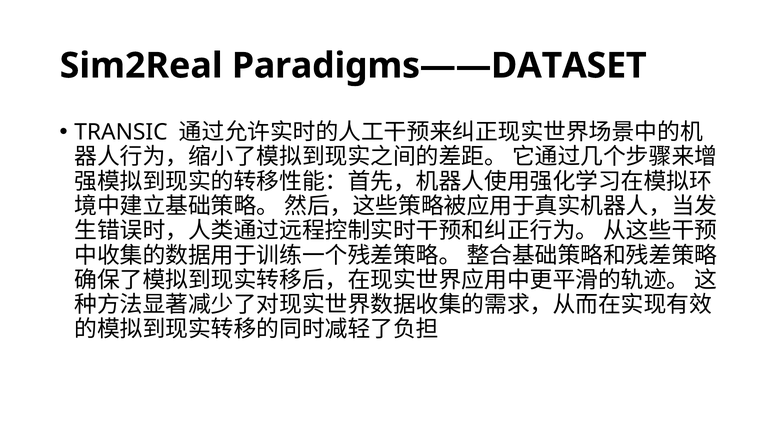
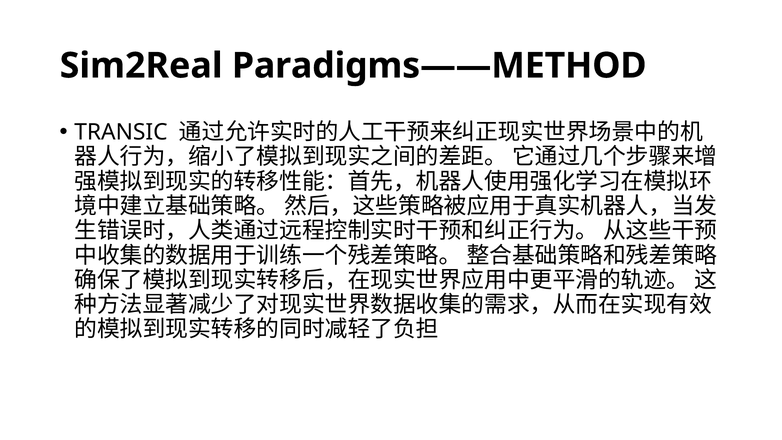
Paradigms——DATASET: Paradigms——DATASET -> Paradigms——METHOD
